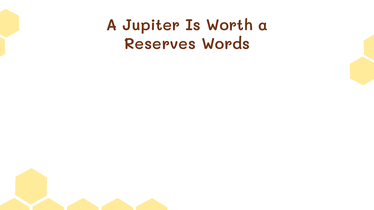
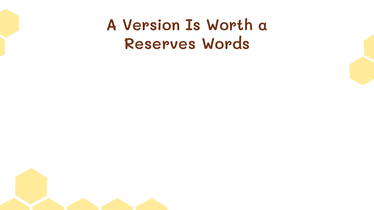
Jupiter: Jupiter -> Version
